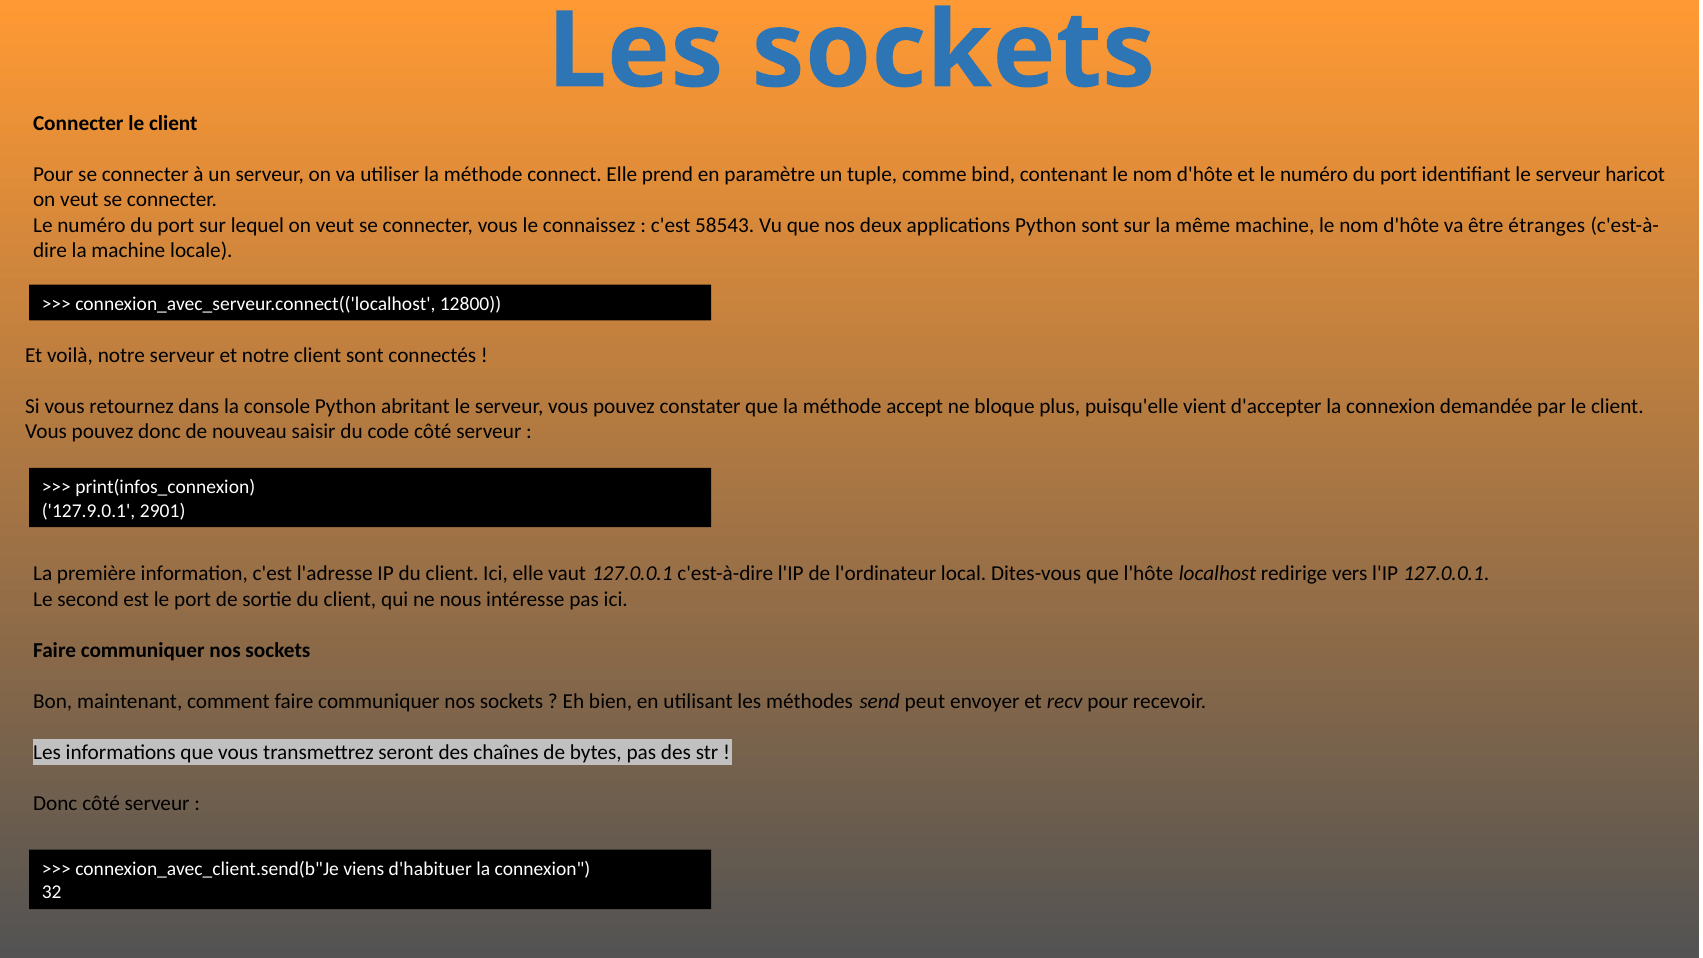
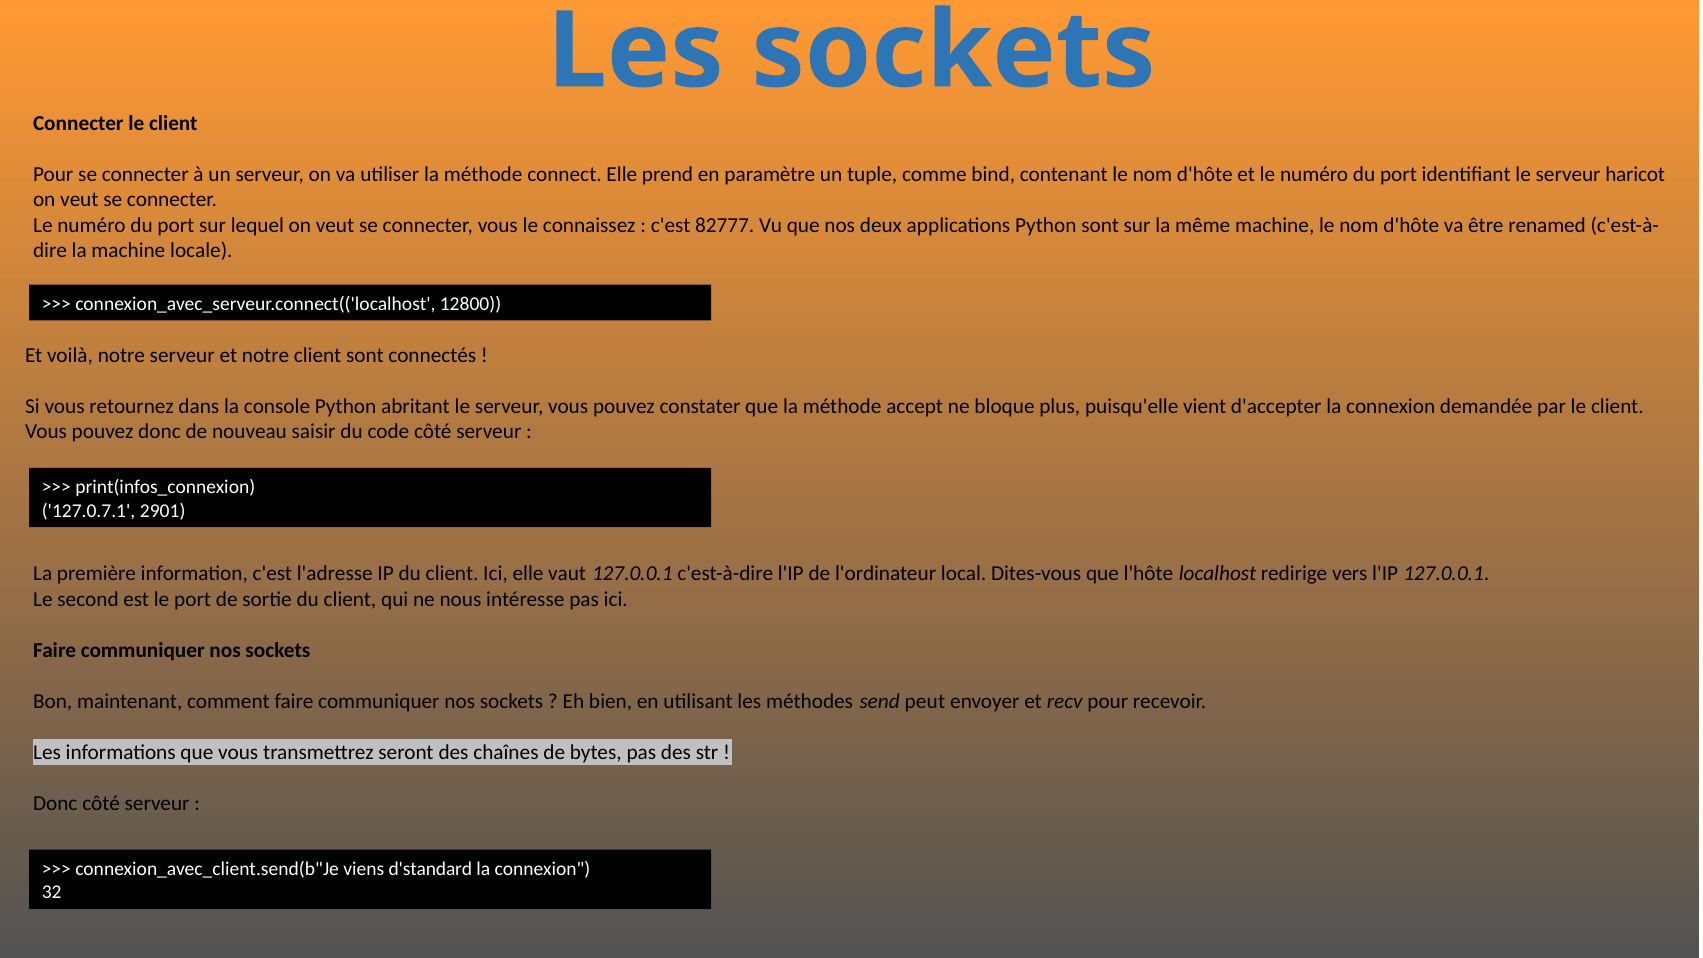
58543: 58543 -> 82777
étranges: étranges -> renamed
127.9.0.1: 127.9.0.1 -> 127.0.7.1
d'habituer: d'habituer -> d'standard
